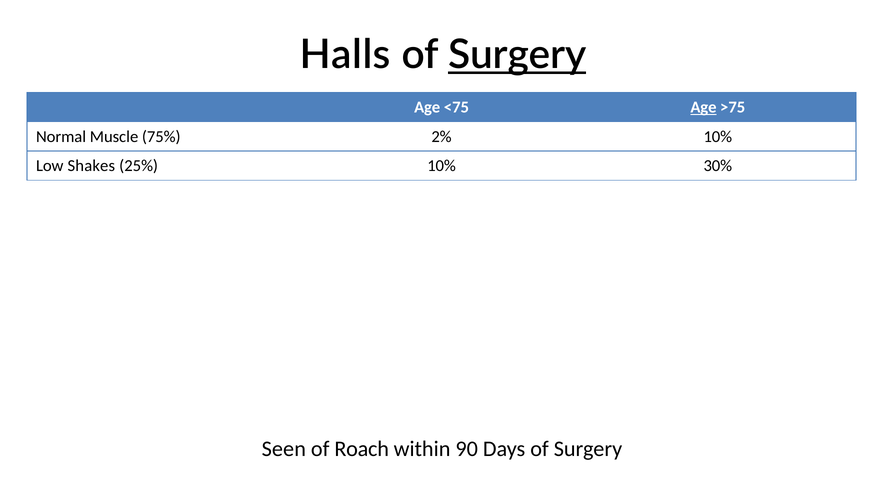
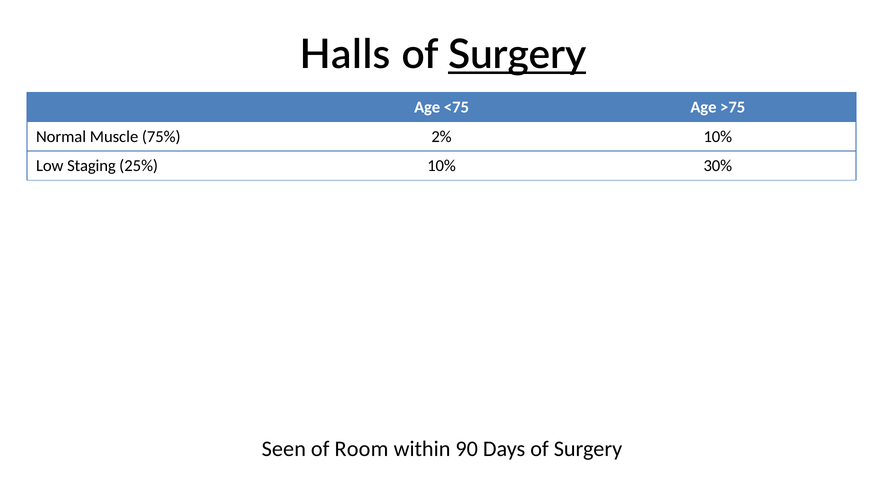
Age at (703, 107) underline: present -> none
Shakes: Shakes -> Staging
Roach: Roach -> Room
